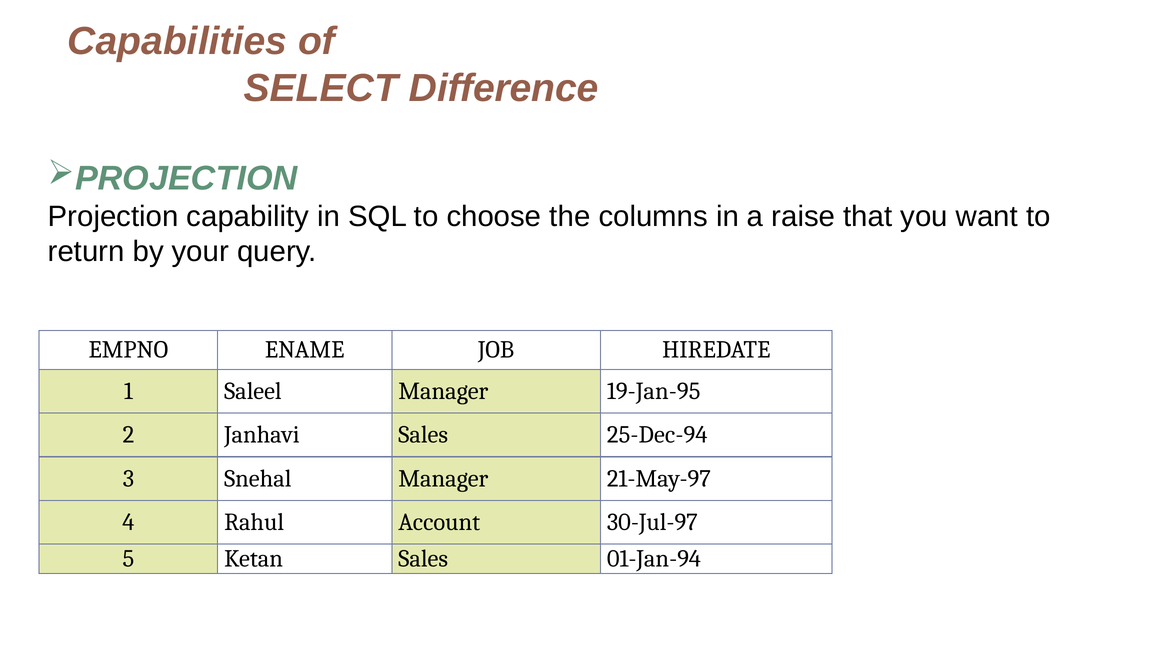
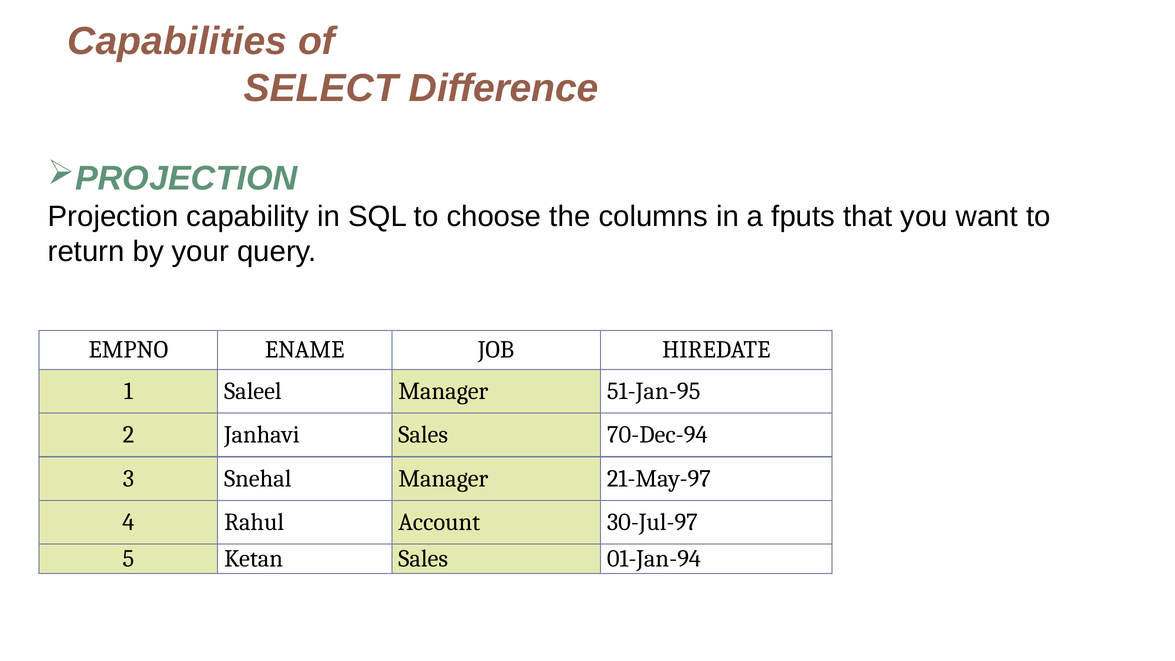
raise: raise -> fputs
19-Jan-95: 19-Jan-95 -> 51-Jan-95
25-Dec-94: 25-Dec-94 -> 70-Dec-94
